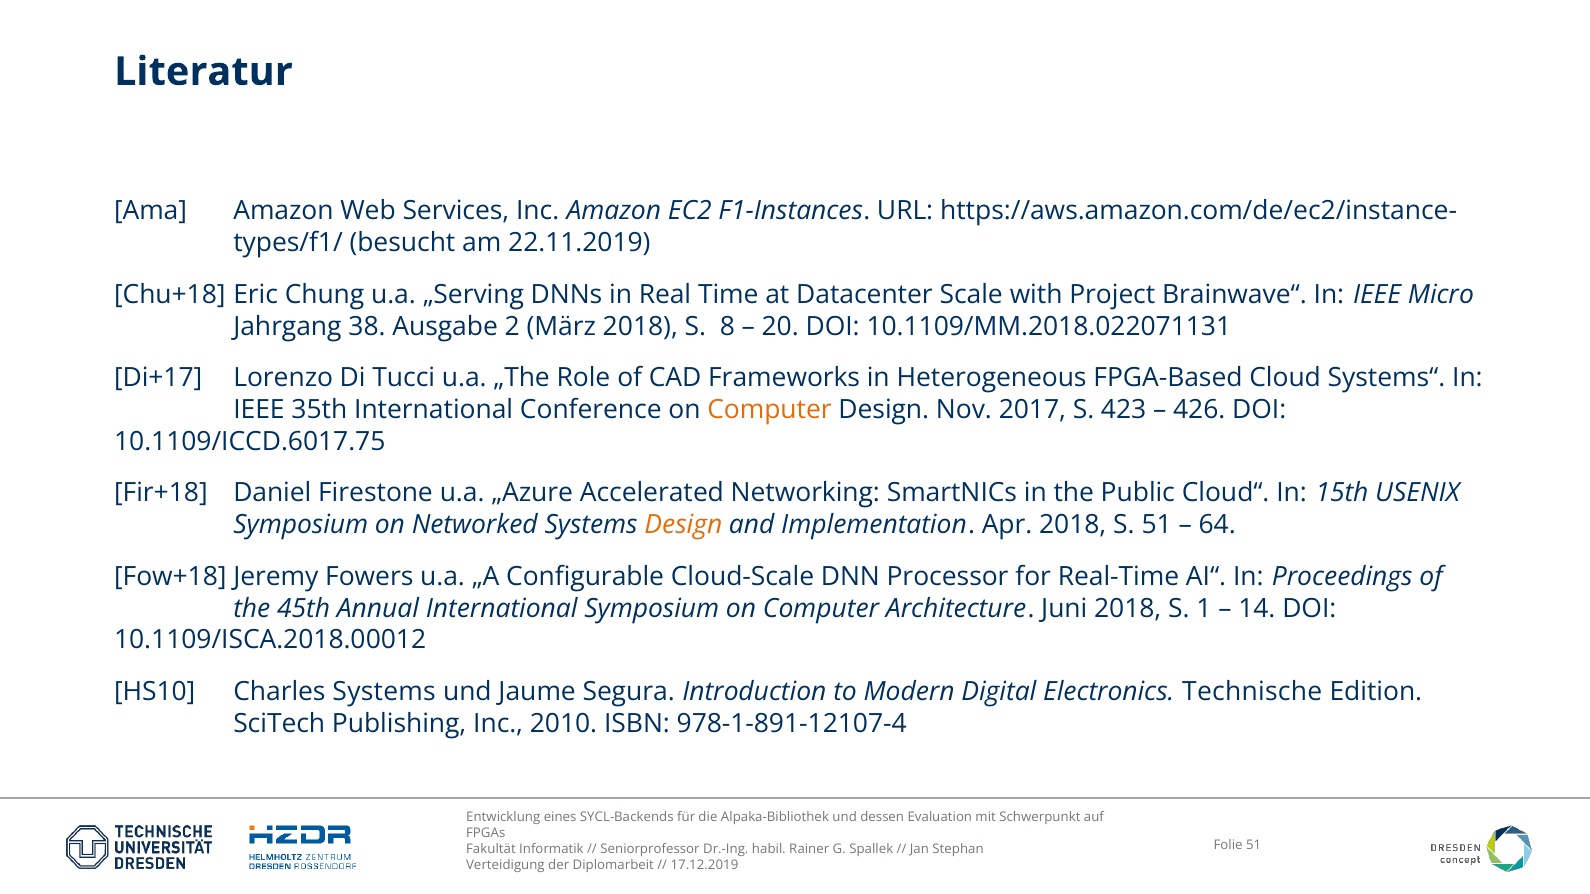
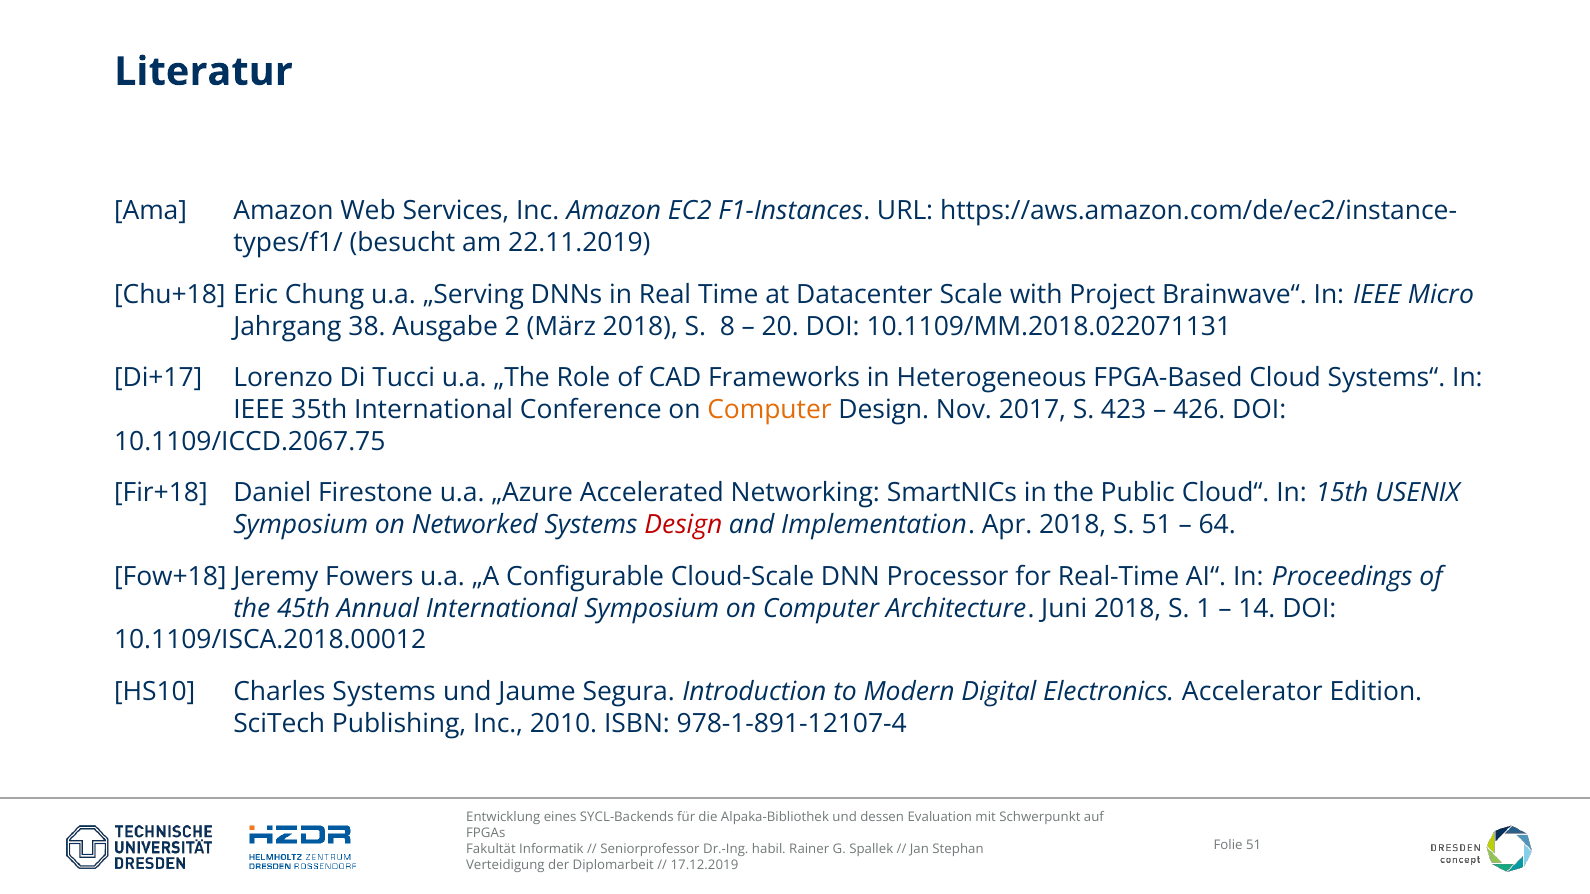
10.1109/ICCD.6017.75: 10.1109/ICCD.6017.75 -> 10.1109/ICCD.2067.75
Design at (683, 525) colour: orange -> red
Technische: Technische -> Accelerator
